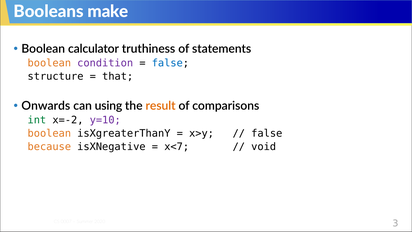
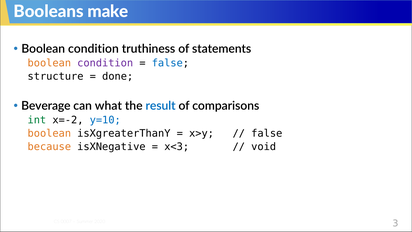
calculator at (93, 49): calculator -> condition
that: that -> done
Onwards: Onwards -> Beverage
using: using -> what
result colour: orange -> blue
y=10 colour: purple -> blue
x<7: x<7 -> x<3
